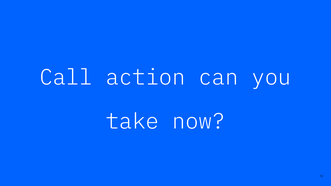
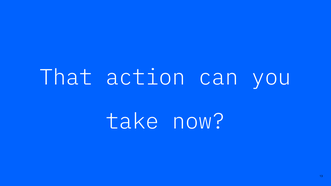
Call: Call -> That
